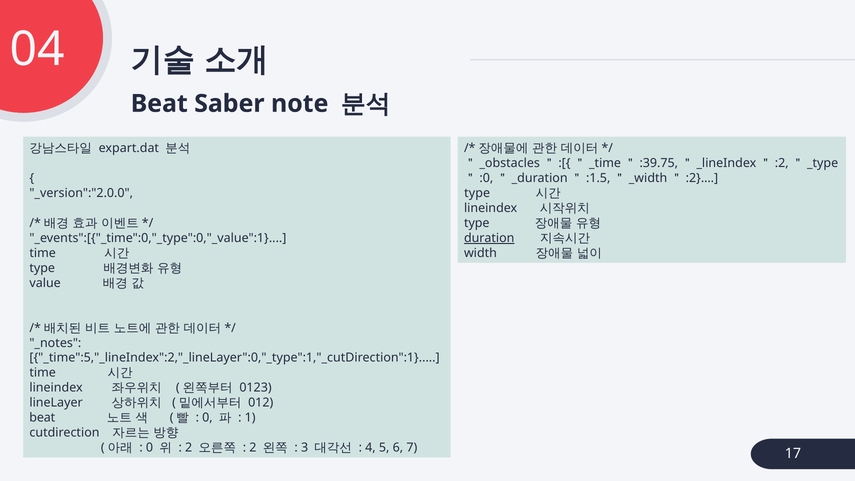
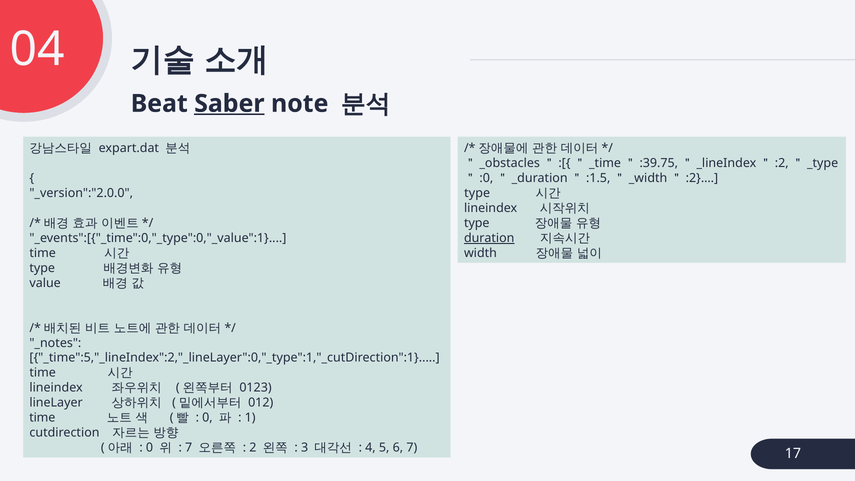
Saber underline: none -> present
beat at (42, 418): beat -> time
2 at (189, 448): 2 -> 7
